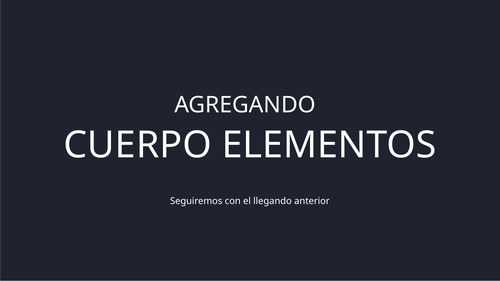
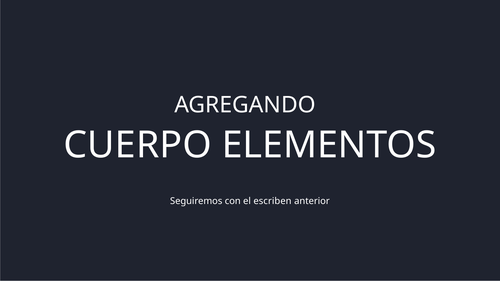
llegando: llegando -> escriben
